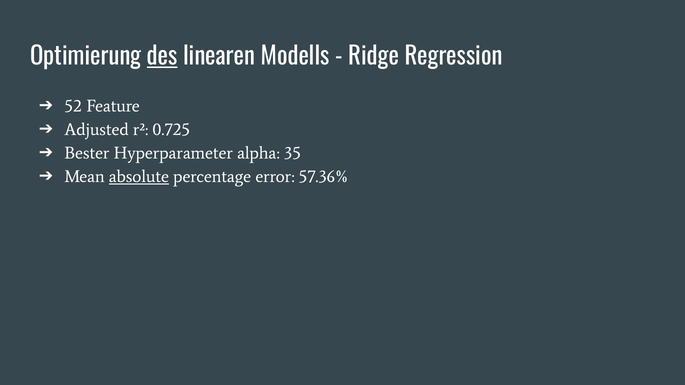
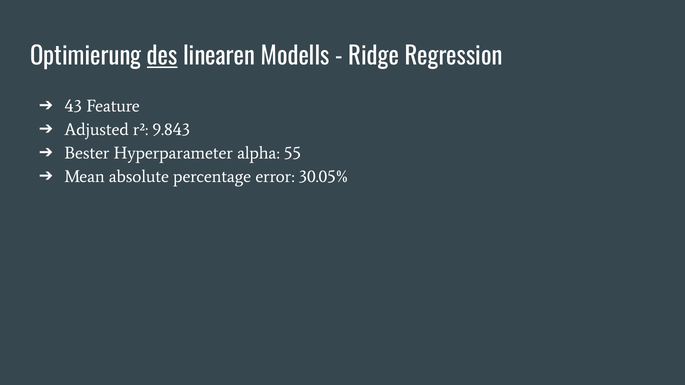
52: 52 -> 43
0.725: 0.725 -> 9.843
35: 35 -> 55
absolute underline: present -> none
57.36%: 57.36% -> 30.05%
